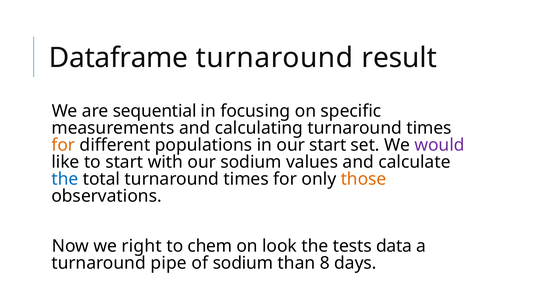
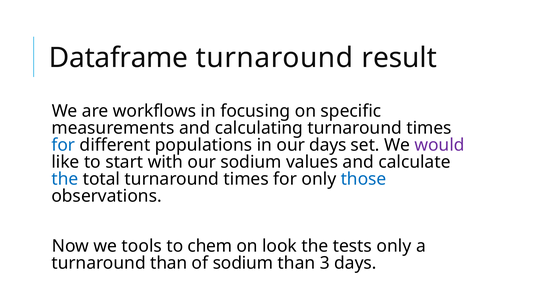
sequential: sequential -> workflows
for at (63, 145) colour: orange -> blue
our start: start -> days
those colour: orange -> blue
right: right -> tools
tests data: data -> only
turnaround pipe: pipe -> than
8: 8 -> 3
